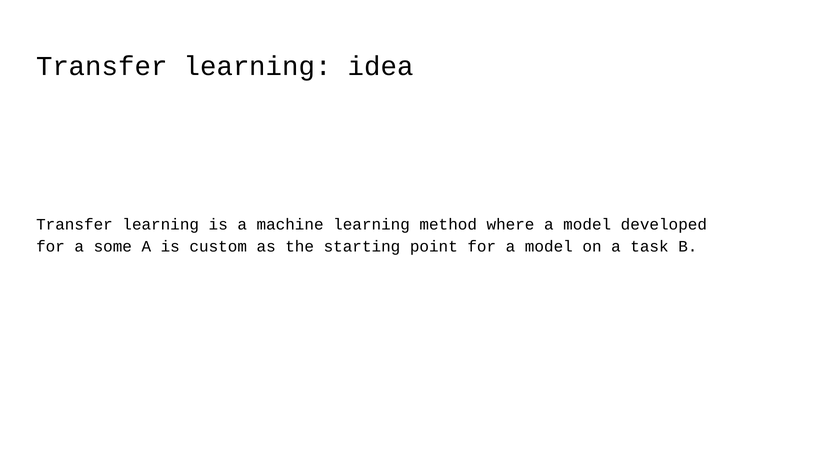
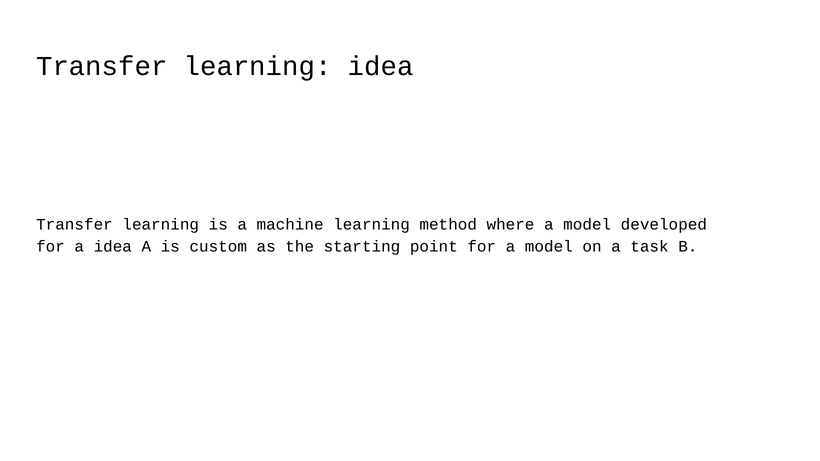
a some: some -> idea
